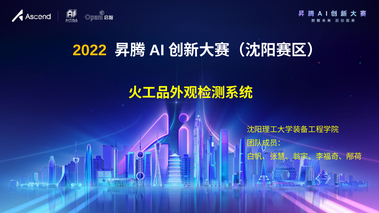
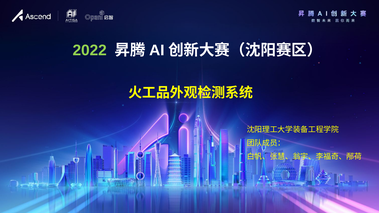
2022 colour: yellow -> light green
